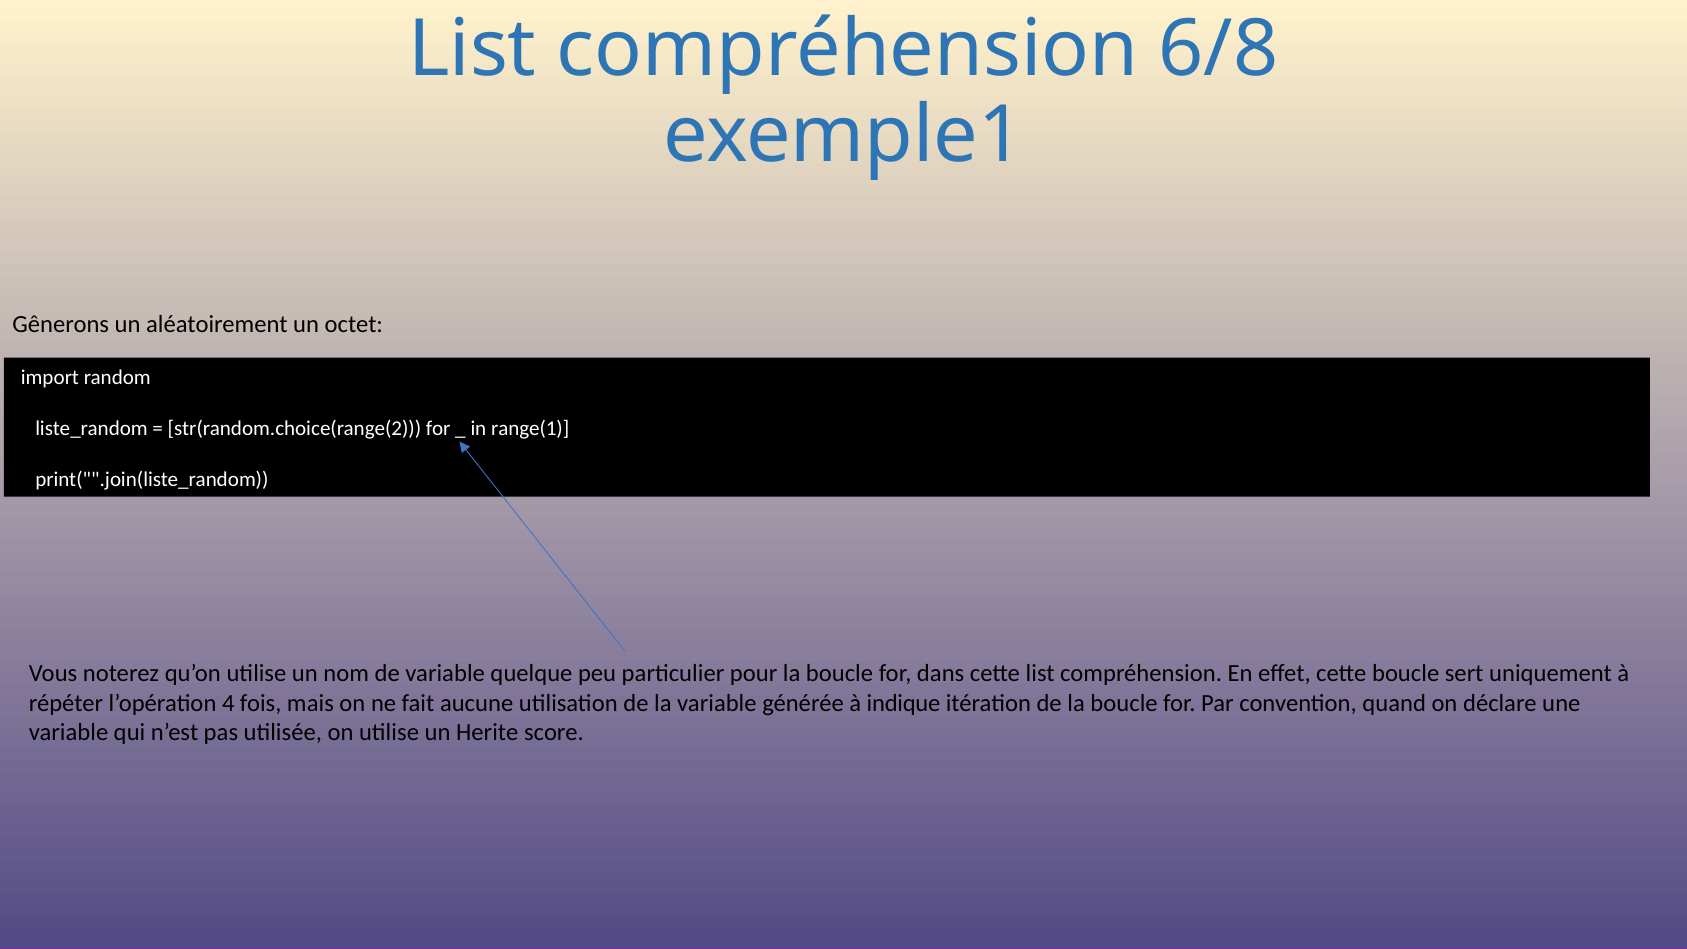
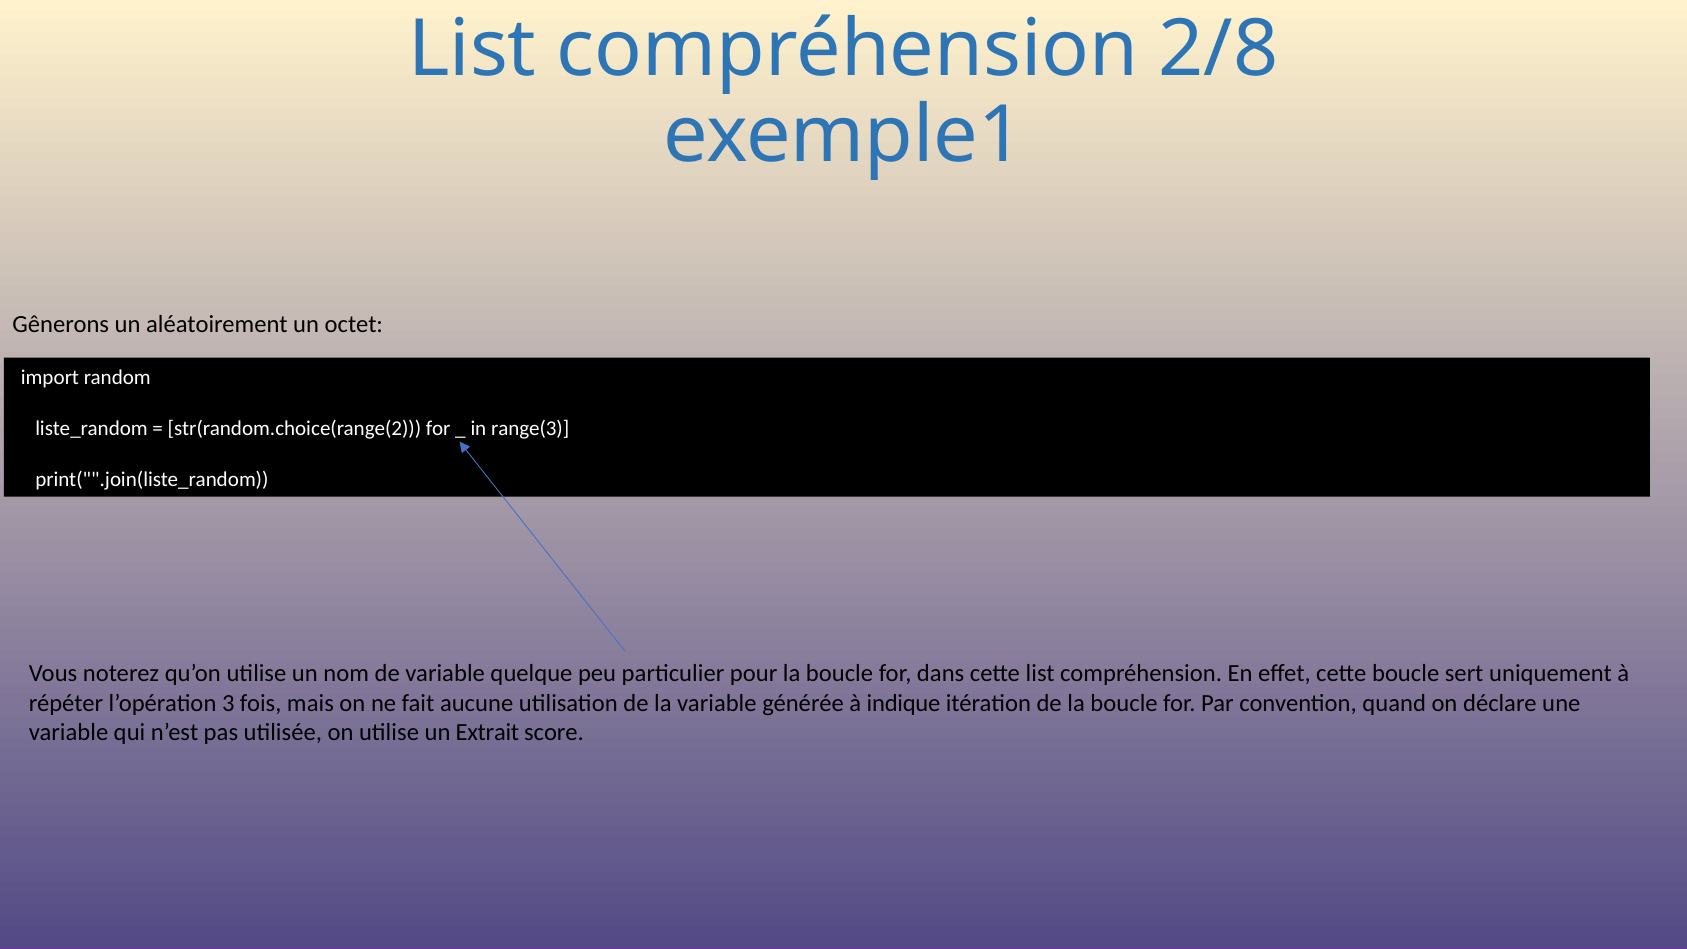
6/8: 6/8 -> 2/8
range(1: range(1 -> range(3
4: 4 -> 3
Herite: Herite -> Extrait
